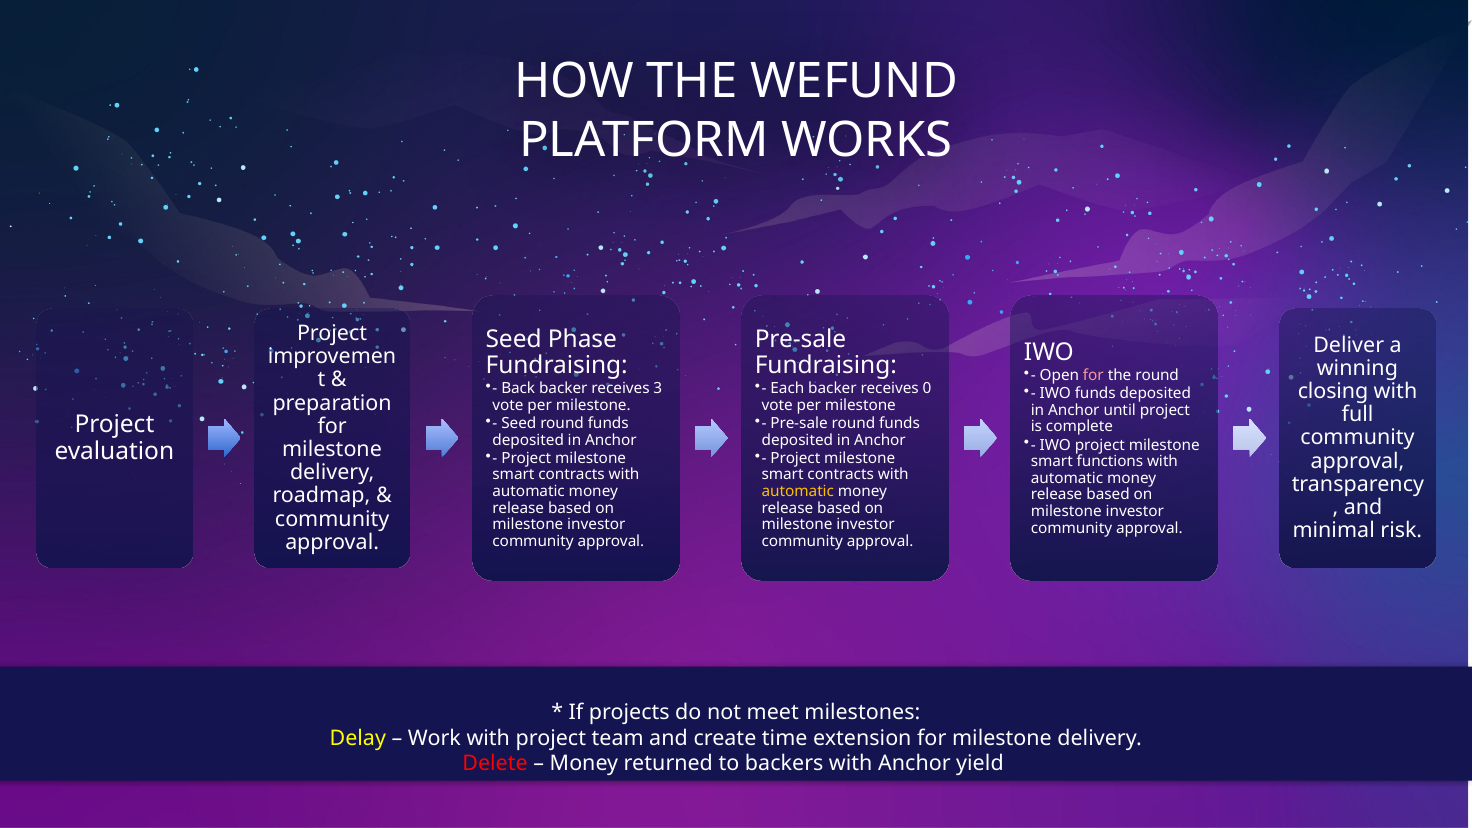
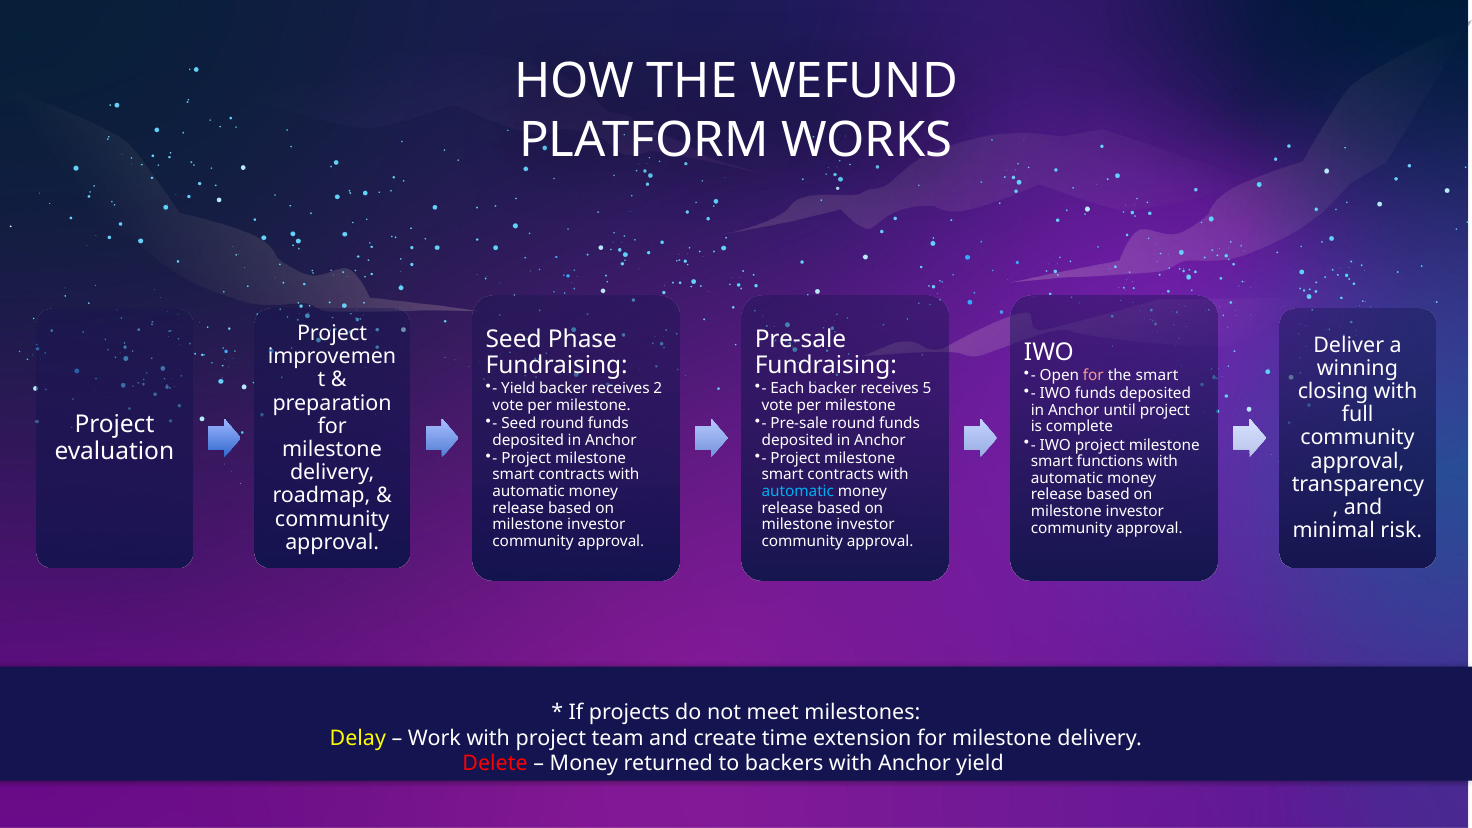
the round: round -> smart
Back at (518, 389): Back -> Yield
3: 3 -> 2
0: 0 -> 5
automatic at (798, 492) colour: yellow -> light blue
